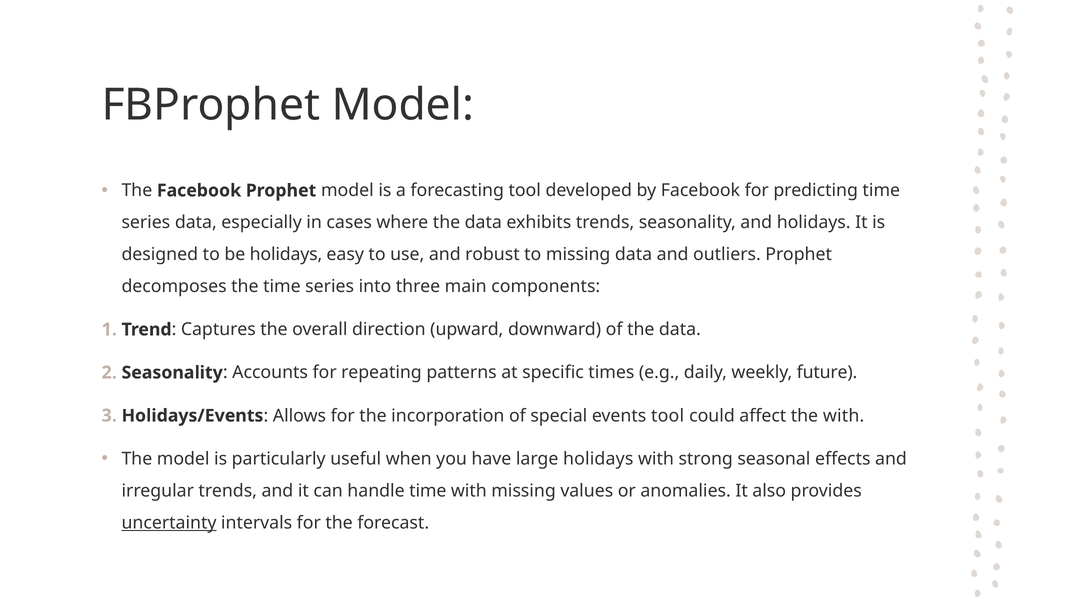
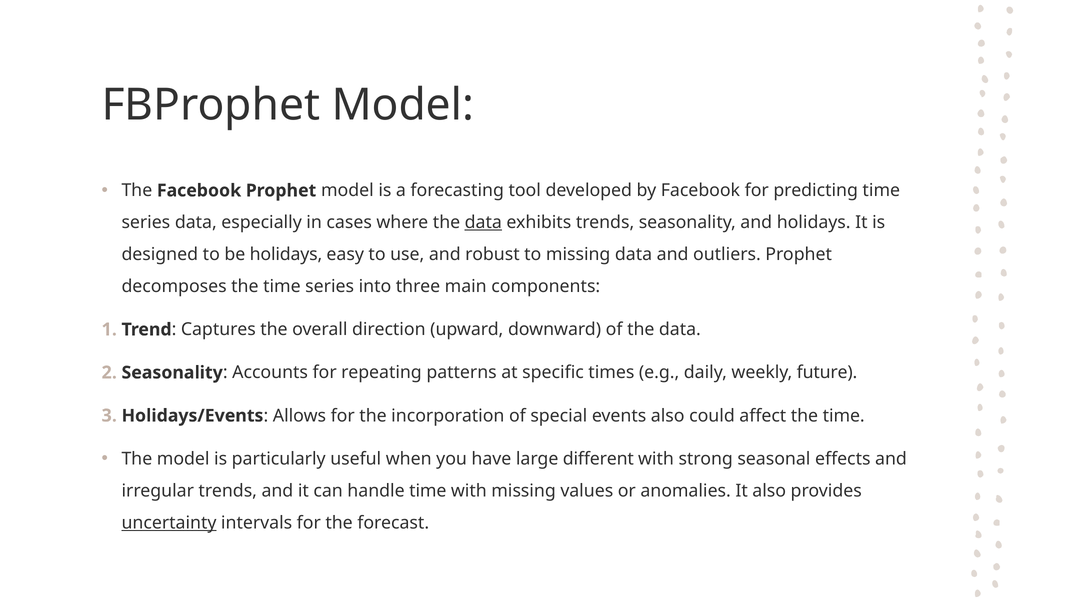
data at (483, 222) underline: none -> present
events tool: tool -> also
affect the with: with -> time
large holidays: holidays -> different
